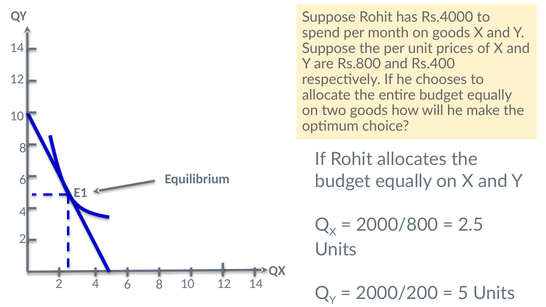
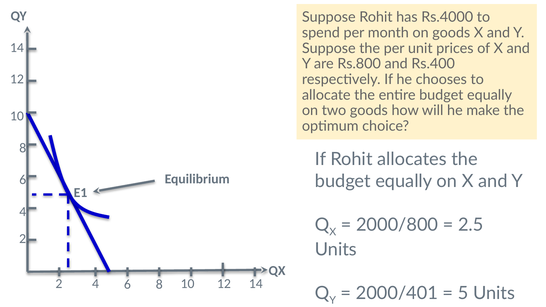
2000/200: 2000/200 -> 2000/401
